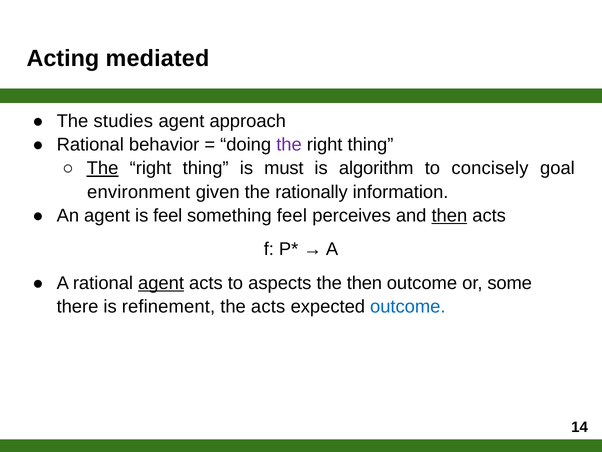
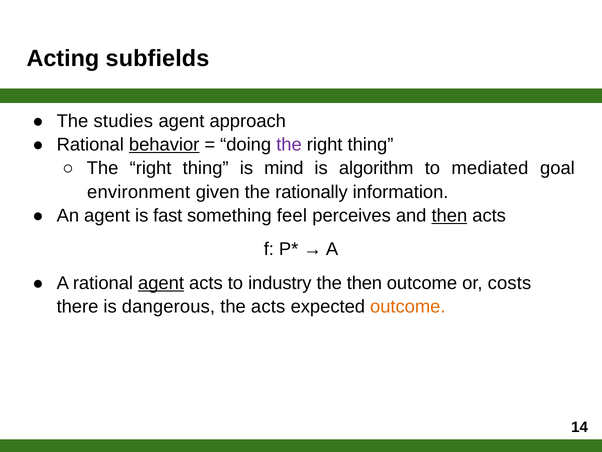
mediated: mediated -> subfields
behavior underline: none -> present
The at (103, 168) underline: present -> none
must: must -> mind
concisely: concisely -> mediated
is feel: feel -> fast
aspects: aspects -> industry
some: some -> costs
refinement: refinement -> dangerous
outcome at (408, 306) colour: blue -> orange
